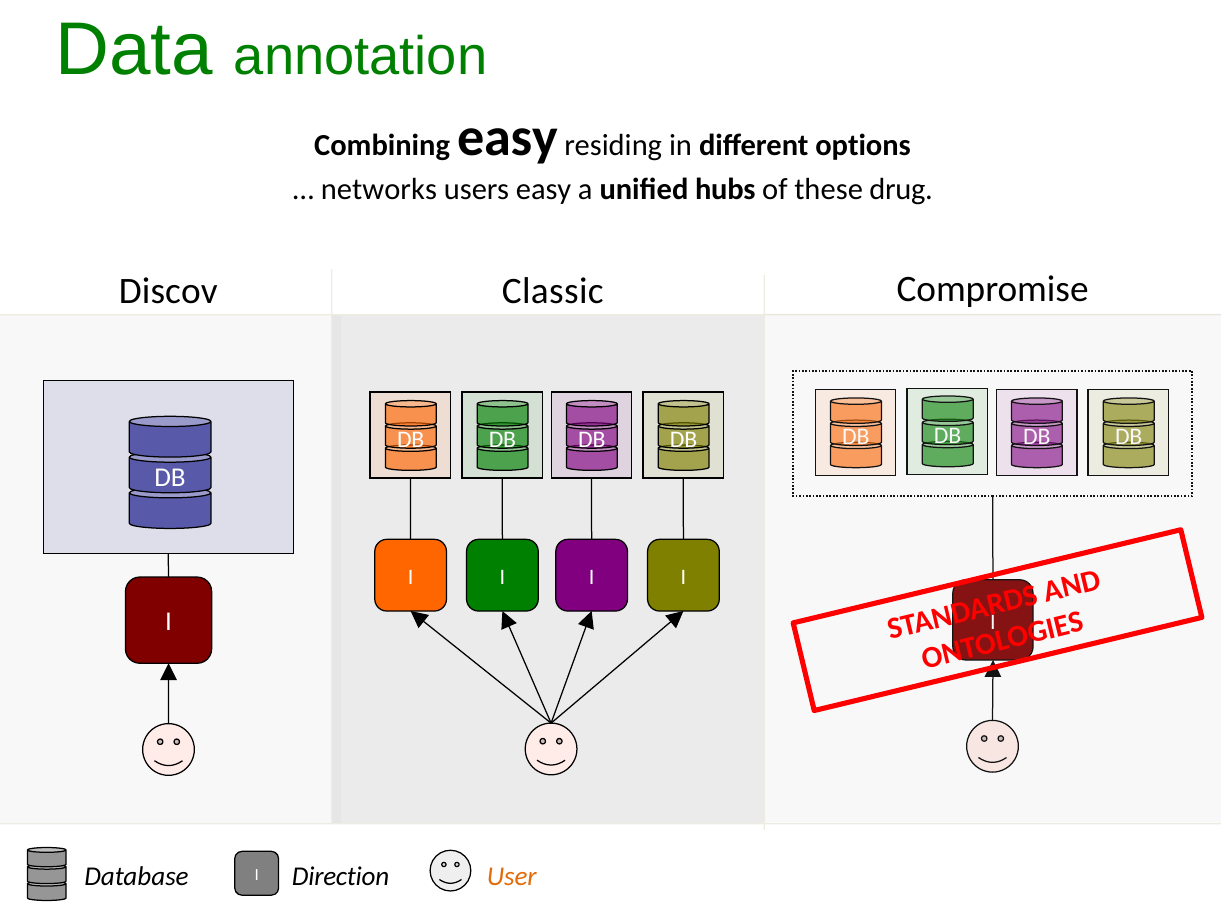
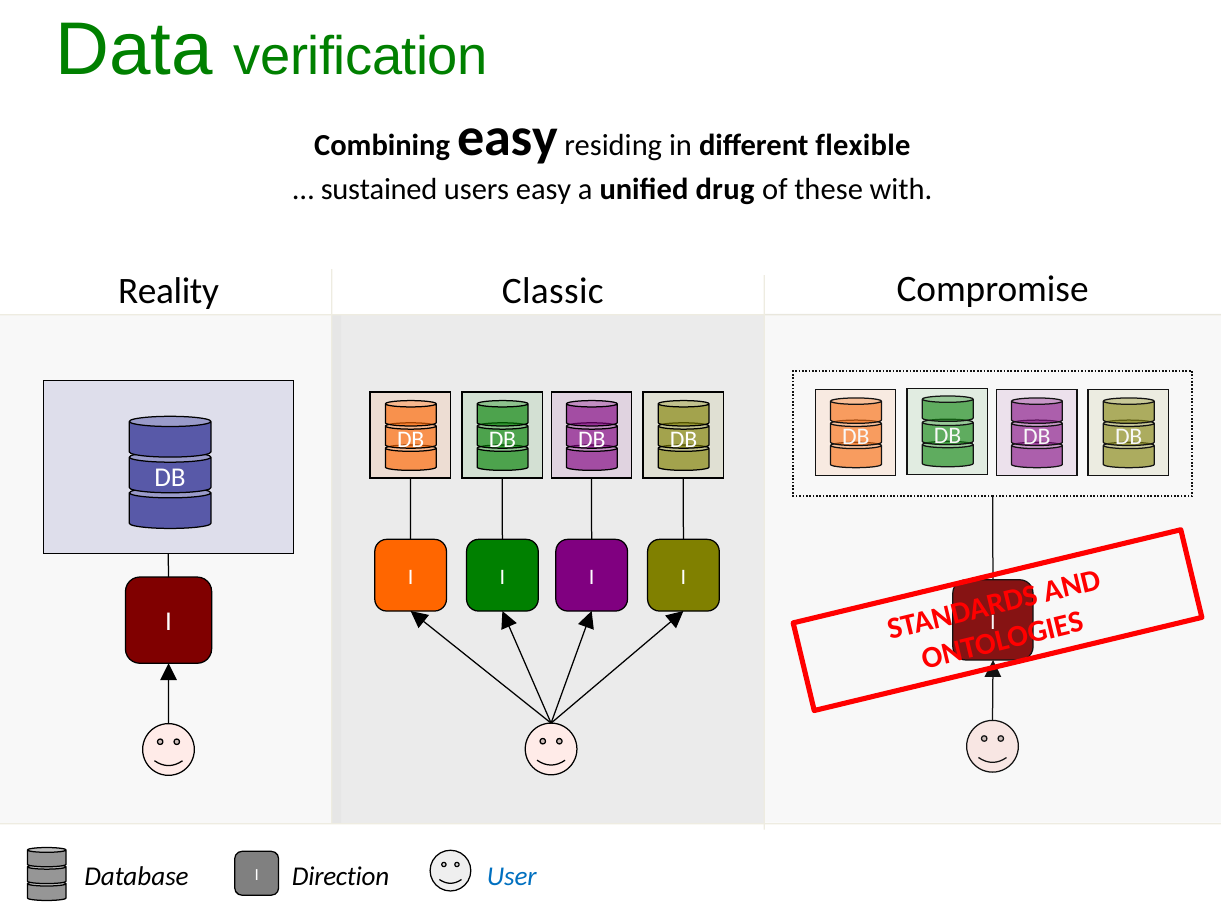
annotation: annotation -> verification
options: options -> flexible
networks: networks -> sustained
hubs: hubs -> drug
drug: drug -> with
Discov: Discov -> Reality
User colour: orange -> blue
